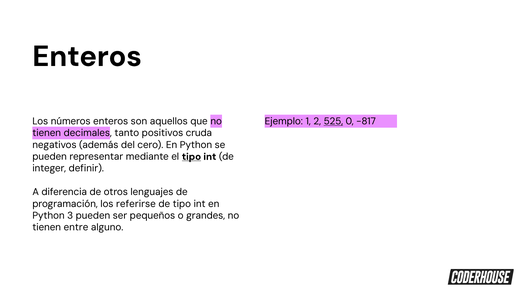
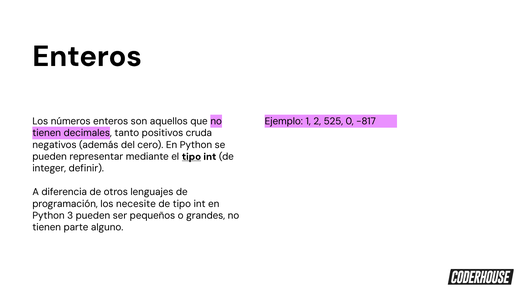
525 underline: present -> none
referirse: referirse -> necesite
entre: entre -> parte
